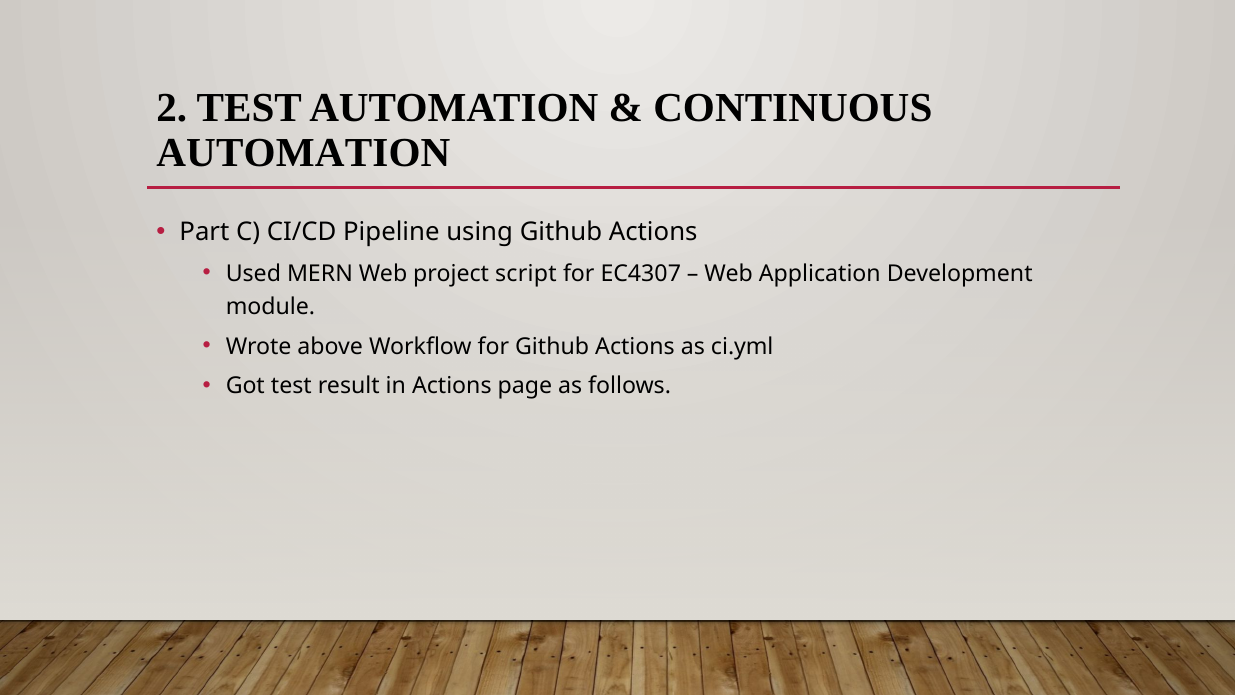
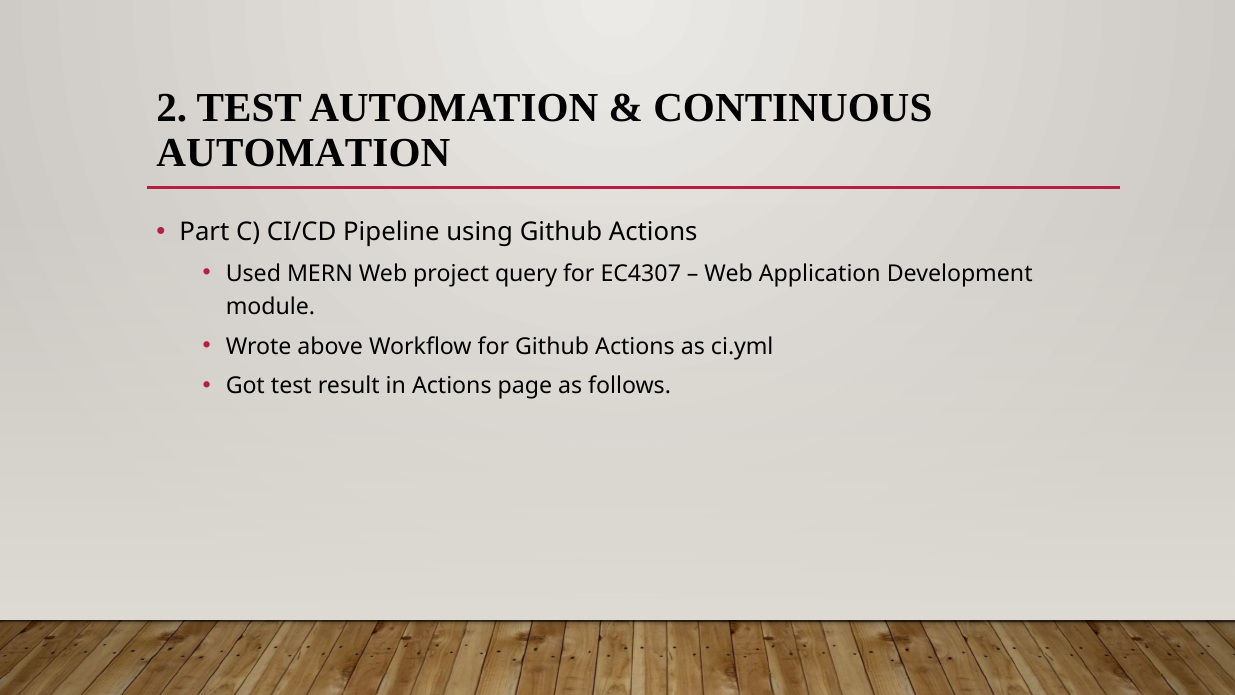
script: script -> query
